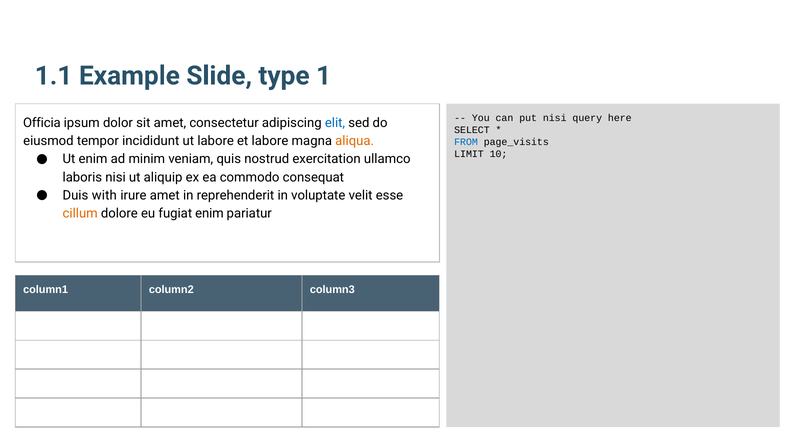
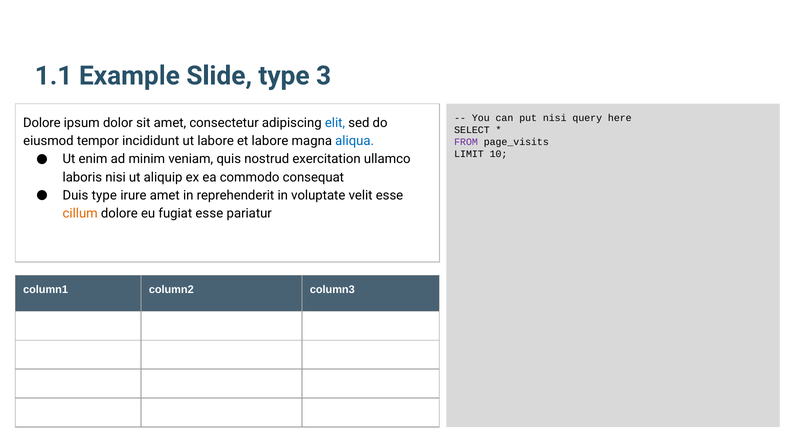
1: 1 -> 3
Officia at (42, 123): Officia -> Dolore
aliqua colour: orange -> blue
FROM colour: blue -> purple
Duis with: with -> type
fugiat enim: enim -> esse
